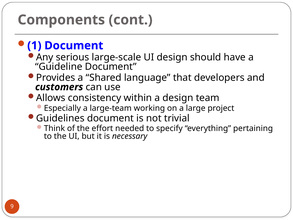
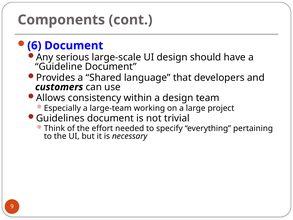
1: 1 -> 6
